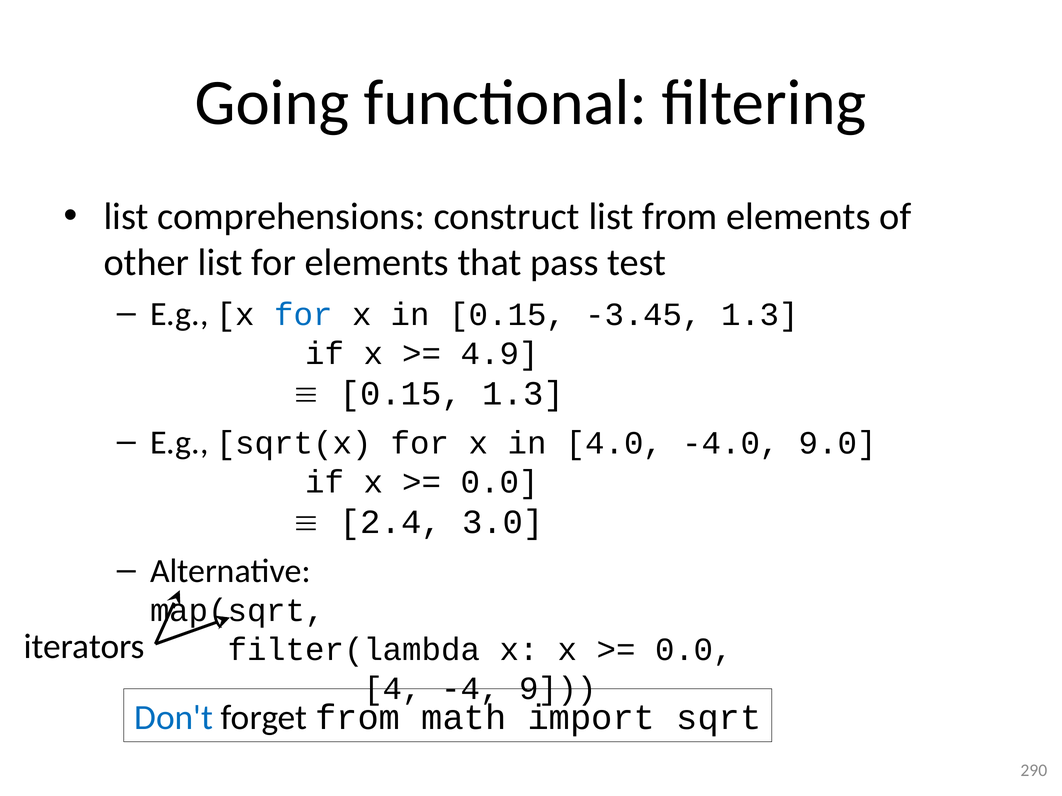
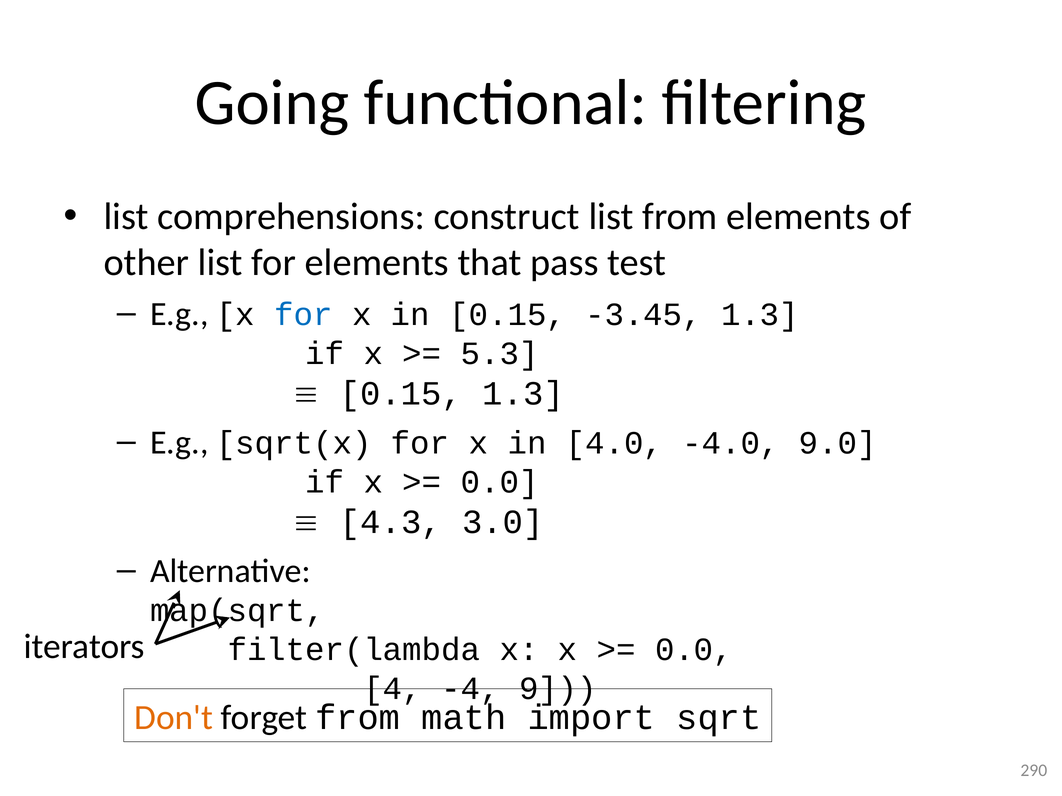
4.9: 4.9 -> 5.3
2.4: 2.4 -> 4.3
Don't colour: blue -> orange
